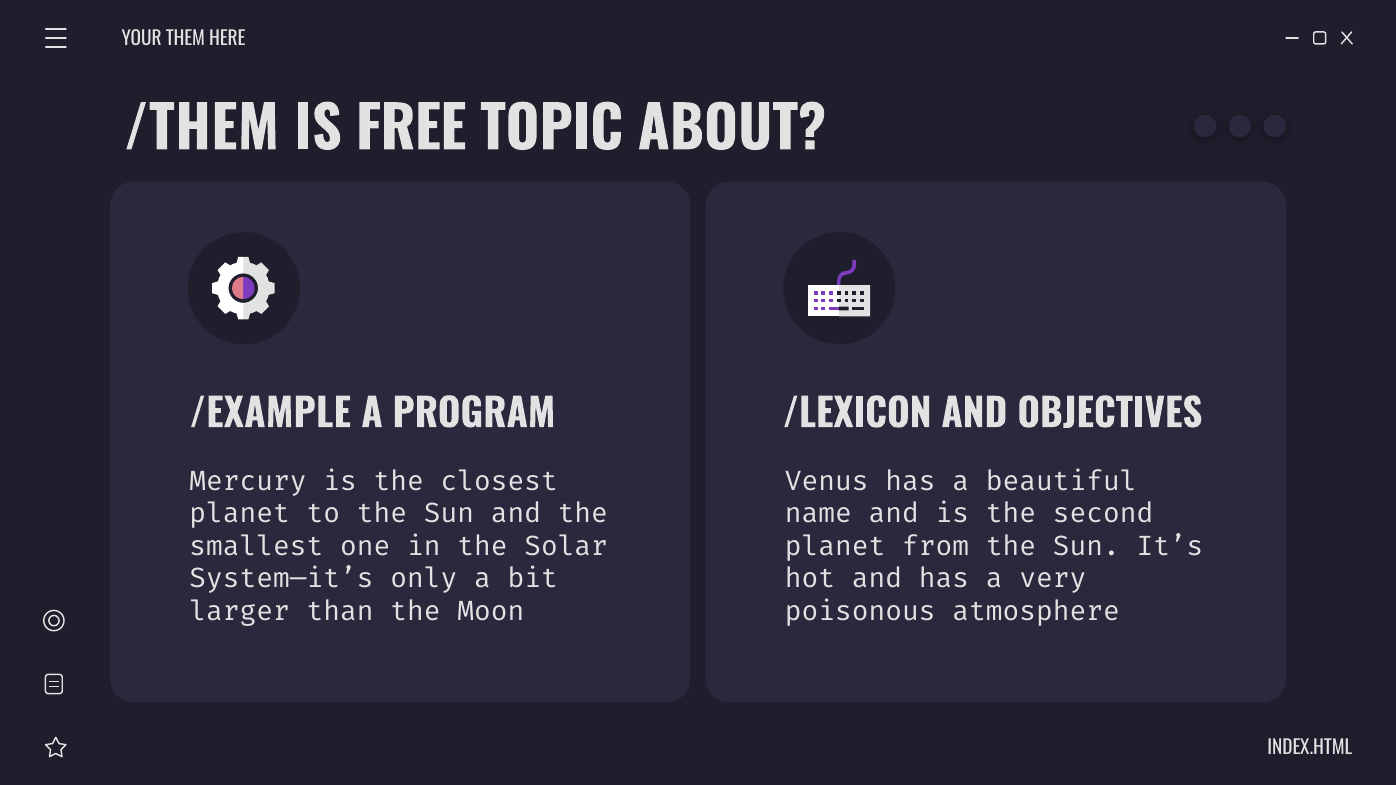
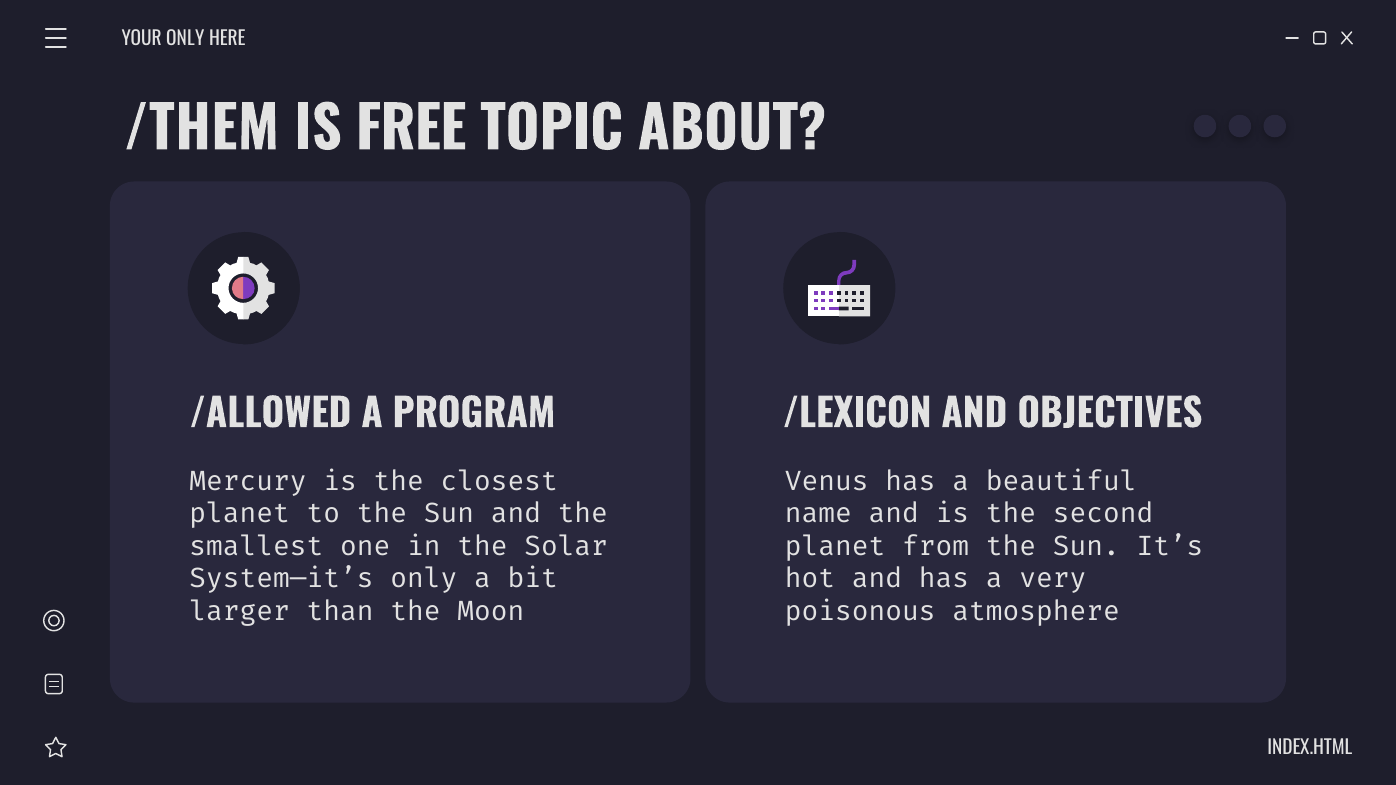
YOUR THEM: THEM -> ONLY
/EXAMPLE: /EXAMPLE -> /ALLOWED
